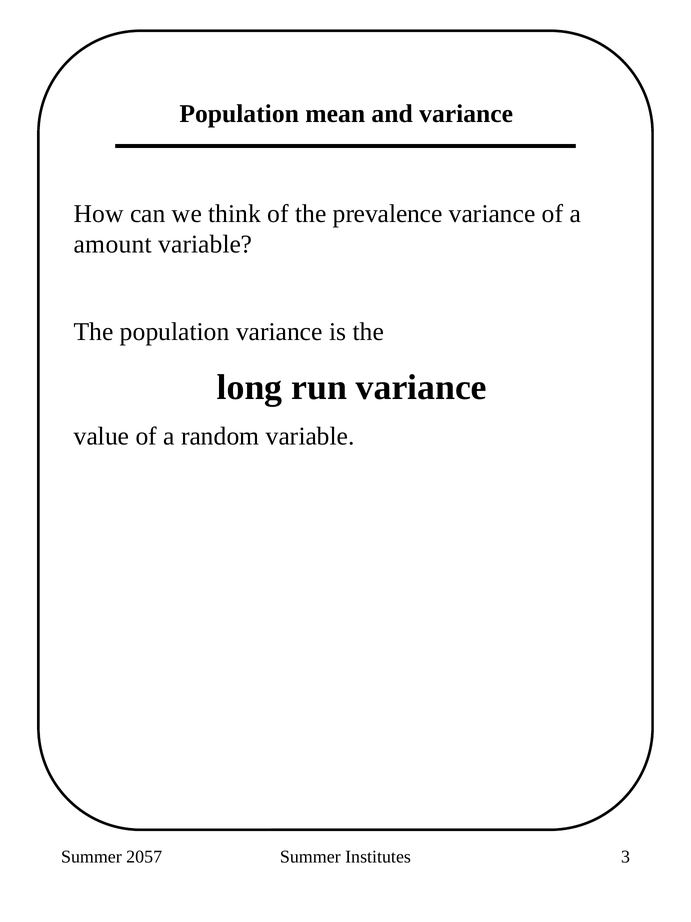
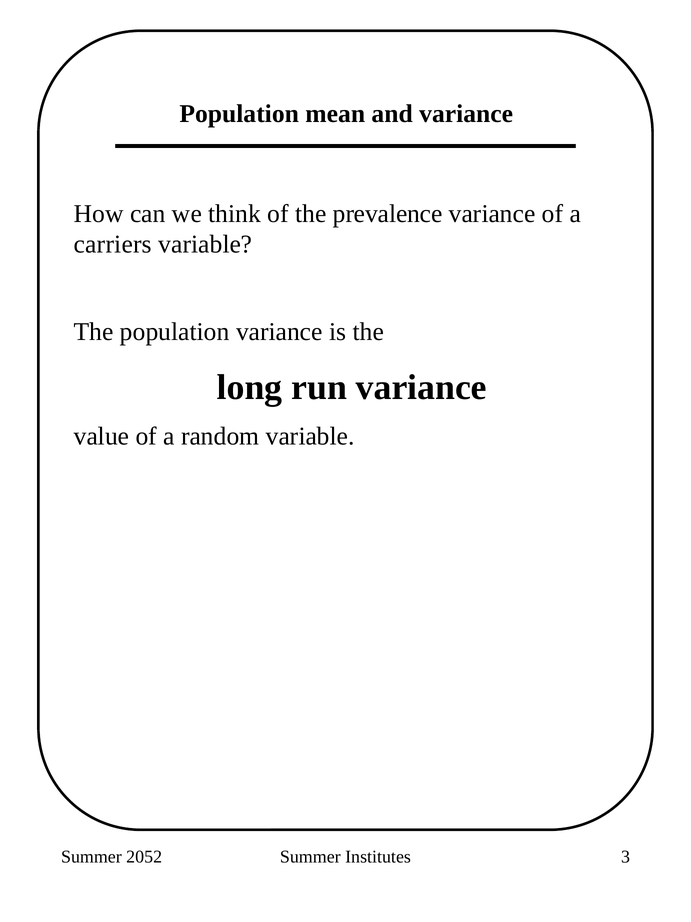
amount: amount -> carriers
2057: 2057 -> 2052
